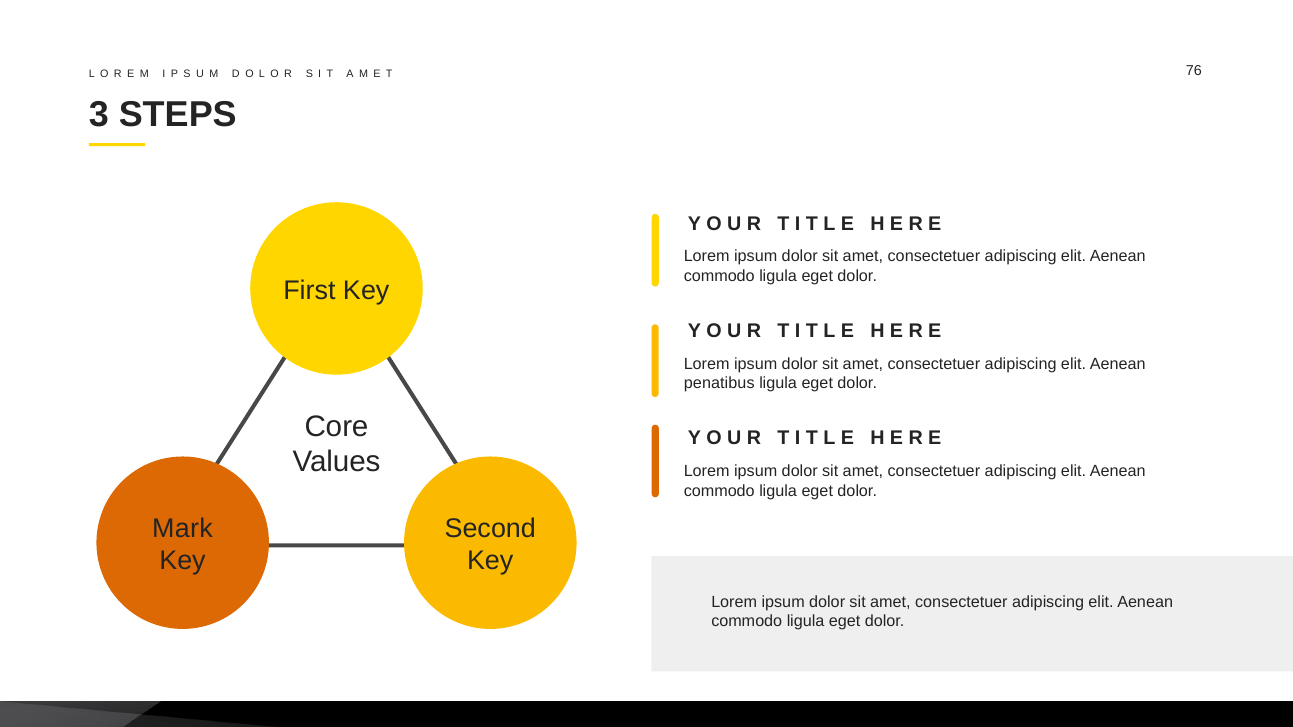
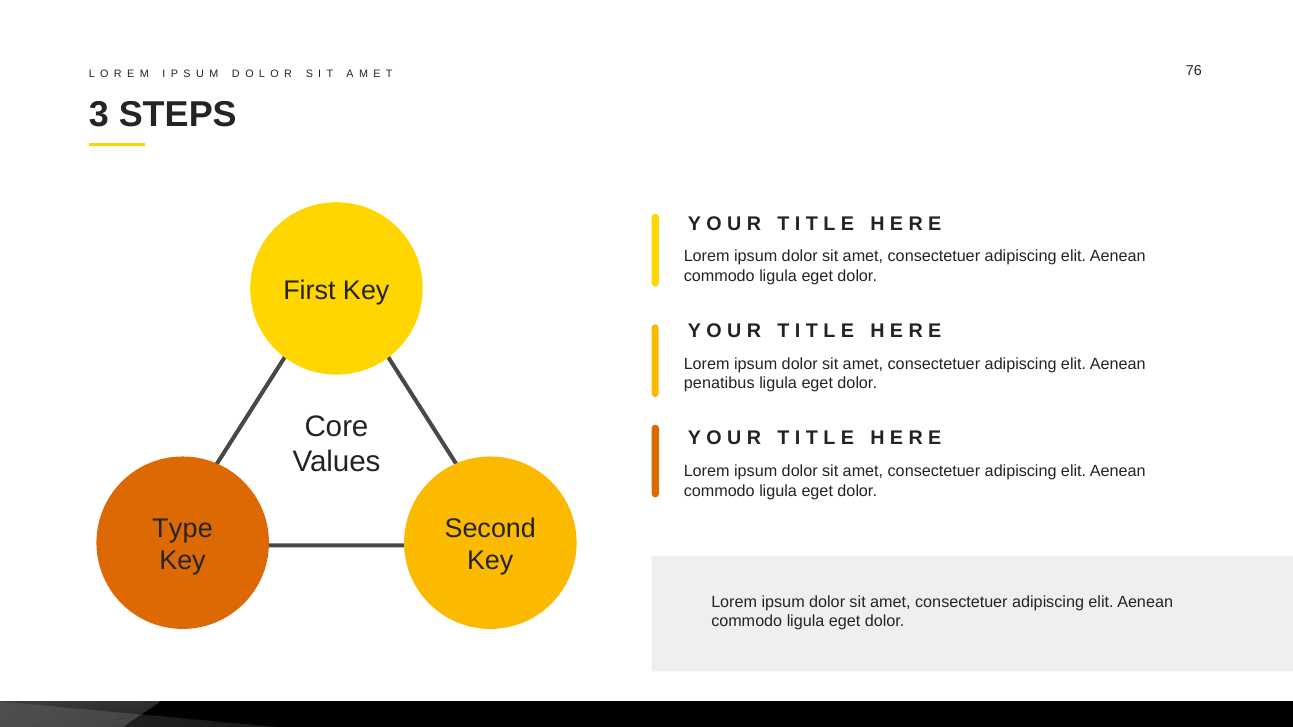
Mark: Mark -> Type
